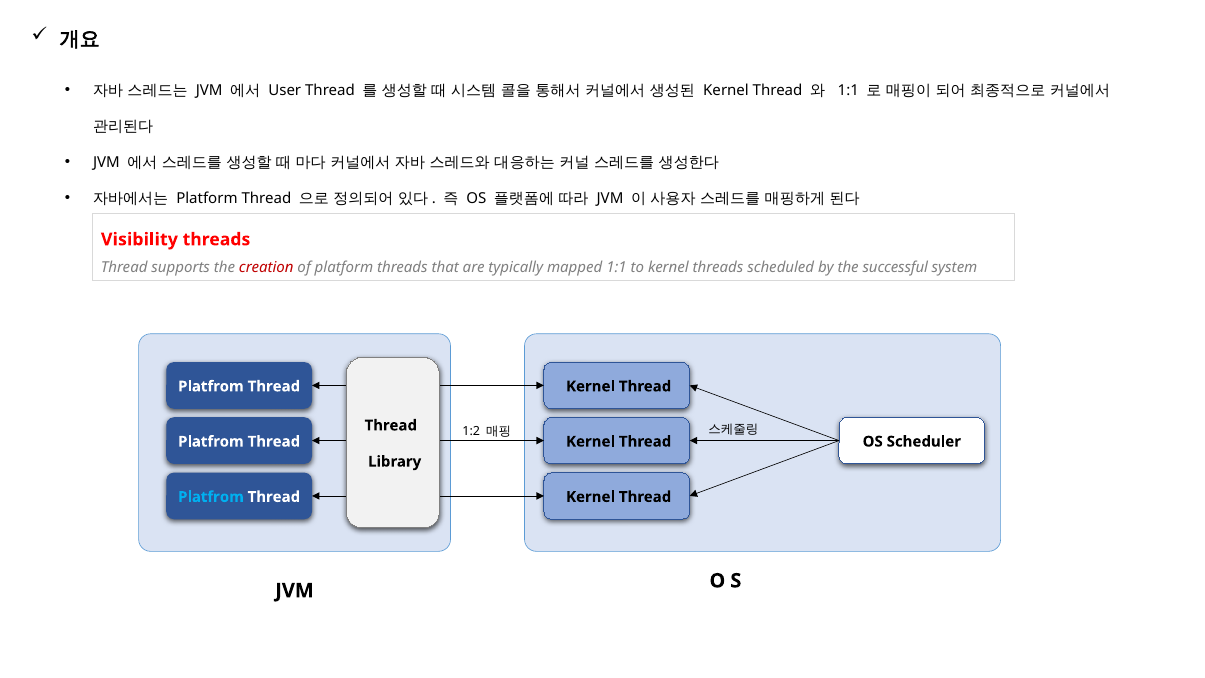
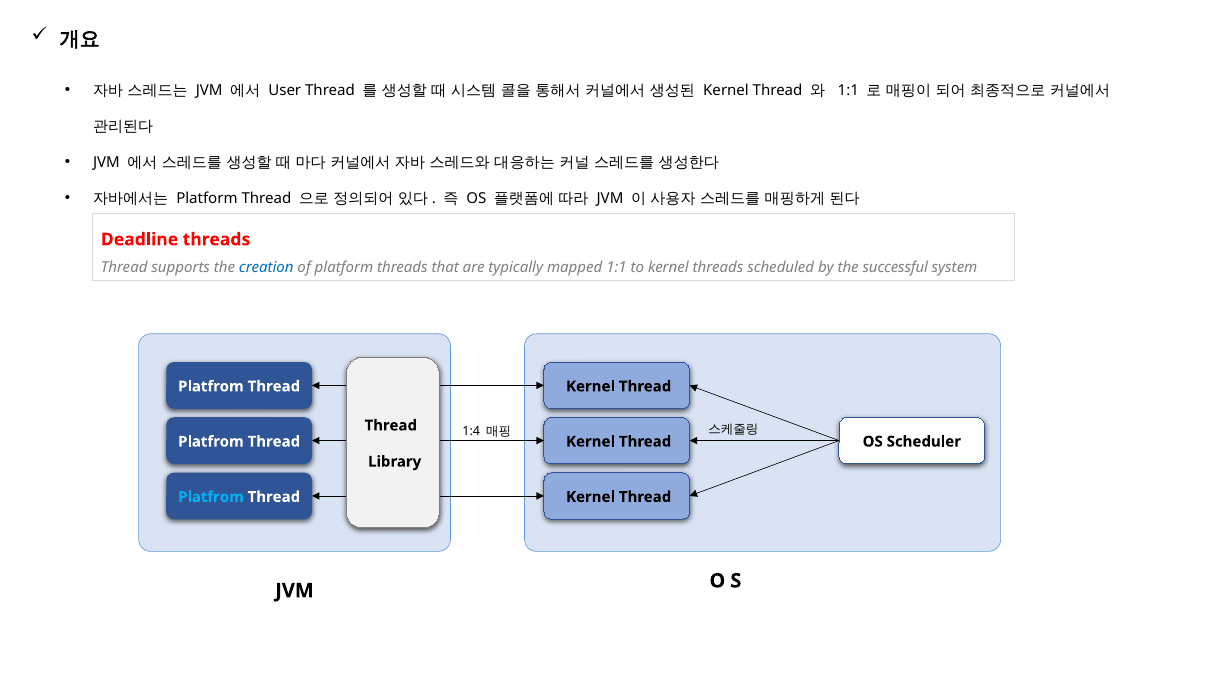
Visibility: Visibility -> Deadline
creation colour: red -> blue
1:2: 1:2 -> 1:4
